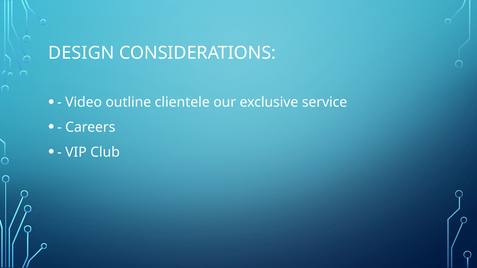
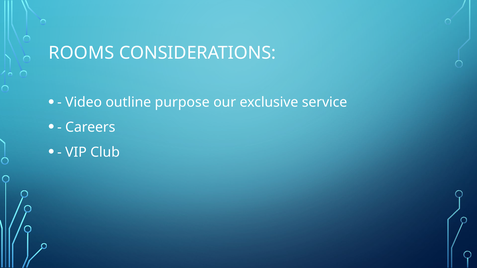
DESIGN: DESIGN -> ROOMS
clientele: clientele -> purpose
